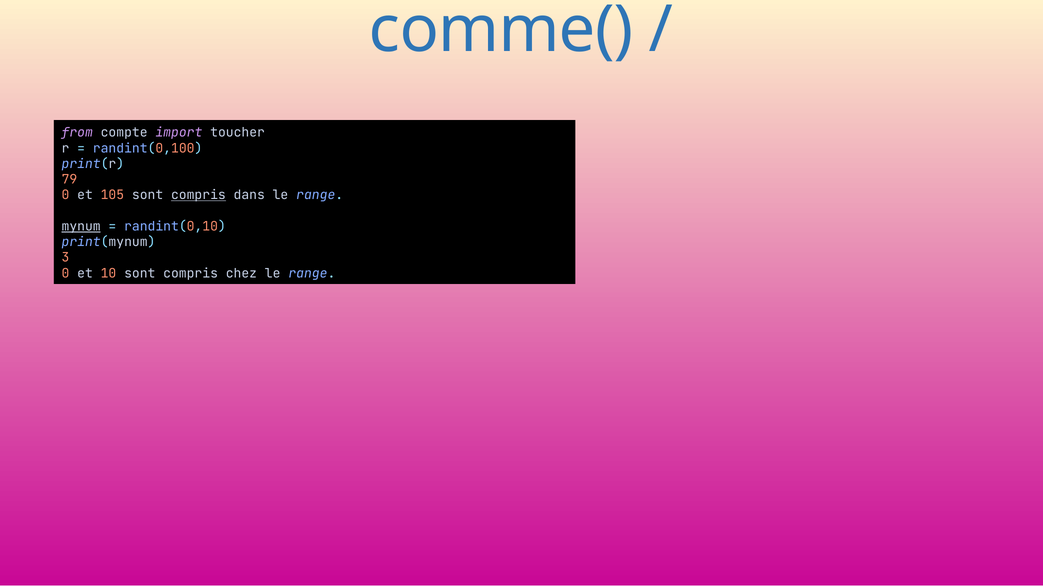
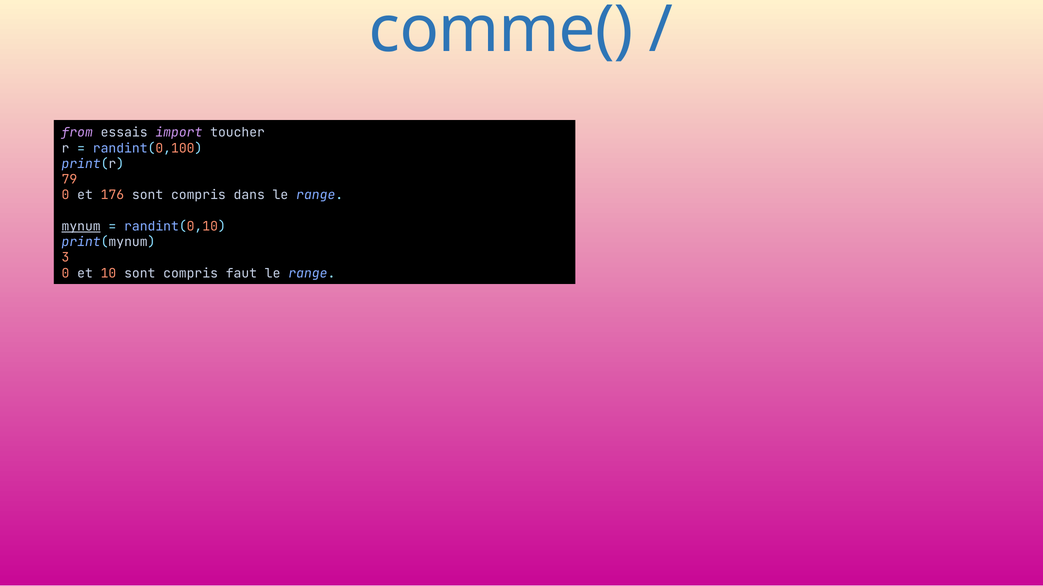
compte: compte -> essais
105: 105 -> 176
compris at (198, 195) underline: present -> none
chez: chez -> faut
